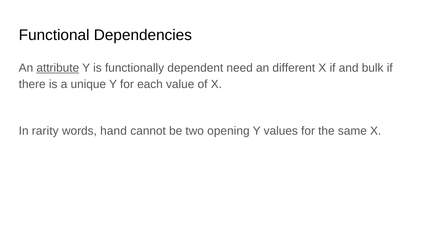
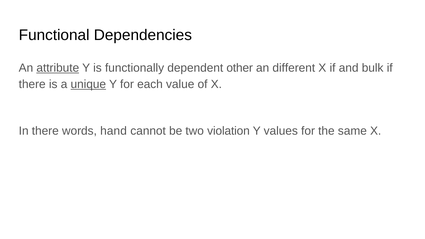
need: need -> other
unique underline: none -> present
In rarity: rarity -> there
opening: opening -> violation
